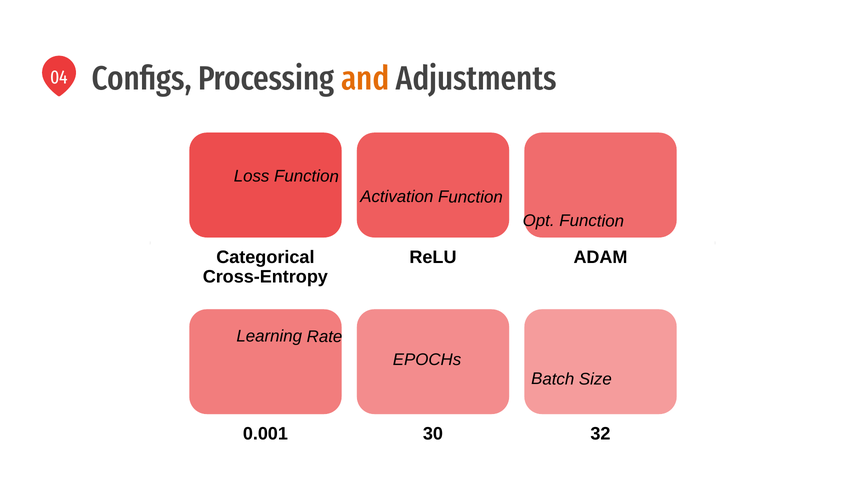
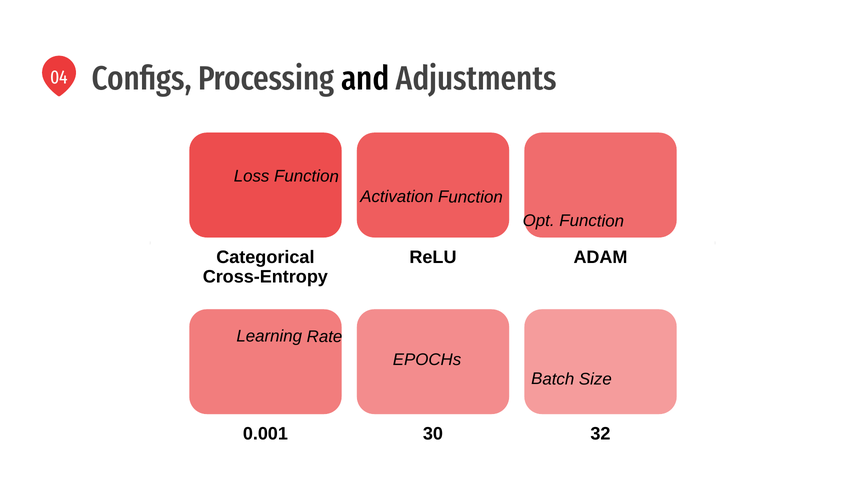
and colour: orange -> black
